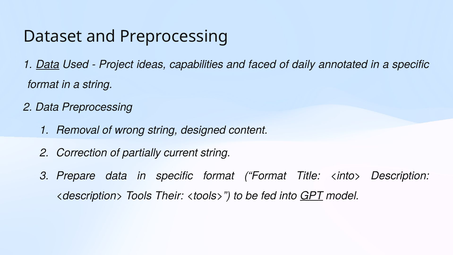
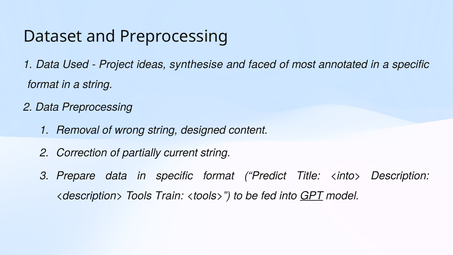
Data at (48, 64) underline: present -> none
capabilities: capabilities -> synthesise
daily: daily -> most
format Format: Format -> Predict
Their: Their -> Train
